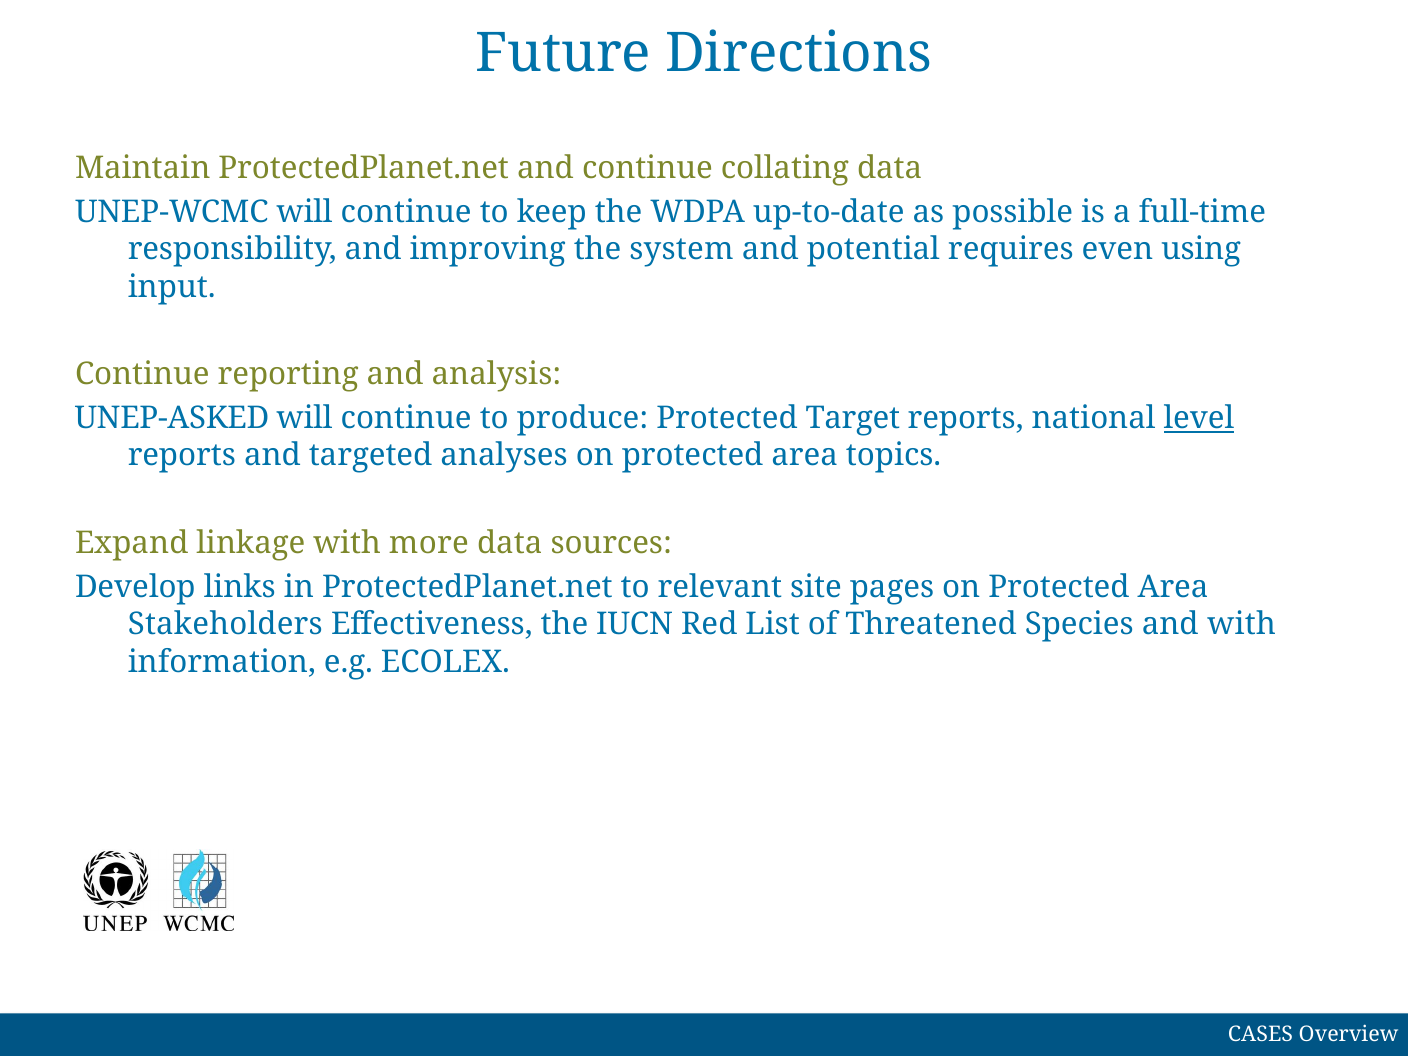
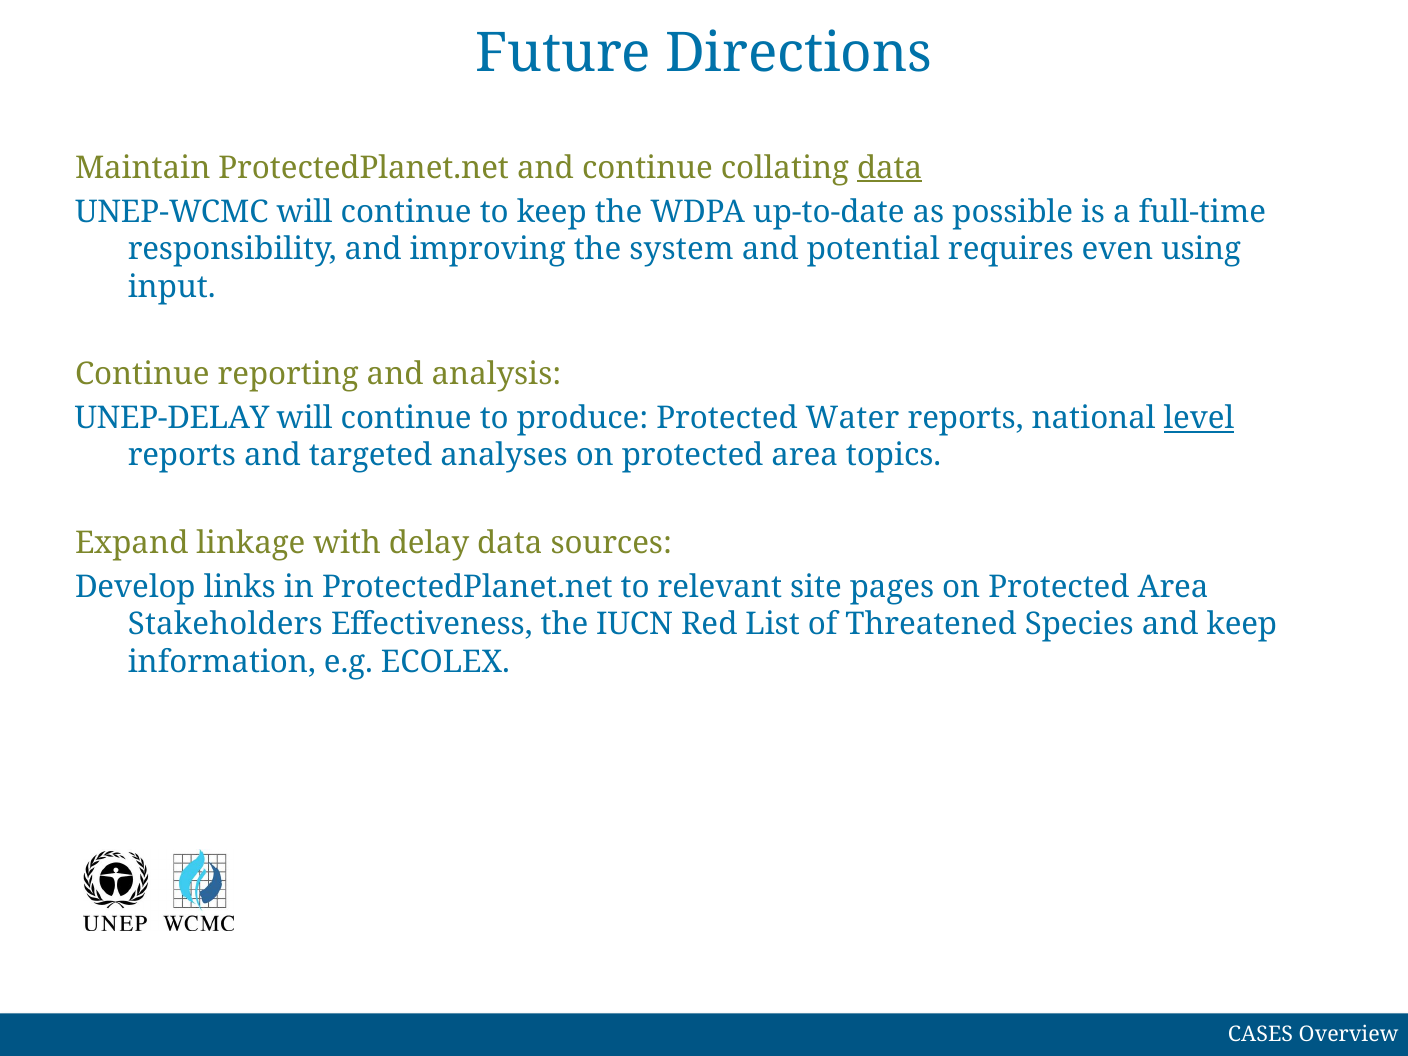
data at (890, 168) underline: none -> present
UNEP-ASKED: UNEP-ASKED -> UNEP-DELAY
Target: Target -> Water
more: more -> delay
and with: with -> keep
